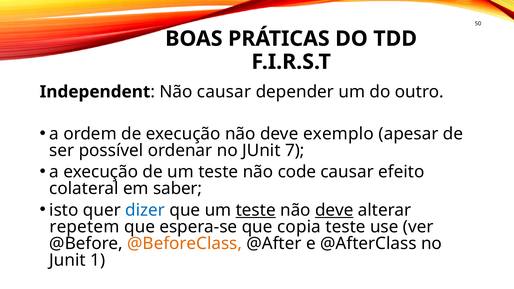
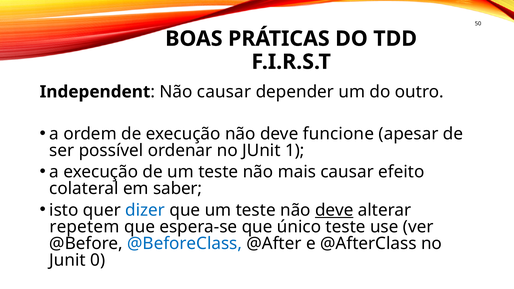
exemplo: exemplo -> funcione
7: 7 -> 1
code: code -> mais
teste at (256, 210) underline: present -> none
copia: copia -> único
@BeforeClass colour: orange -> blue
1: 1 -> 0
